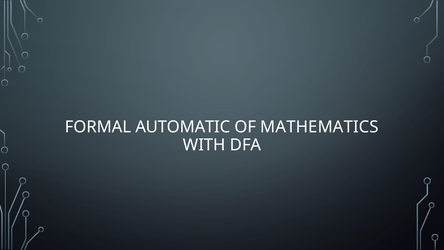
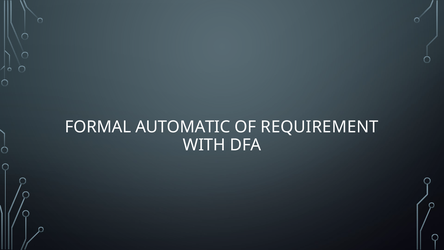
MATHEMATICS: MATHEMATICS -> REQUIREMENT
